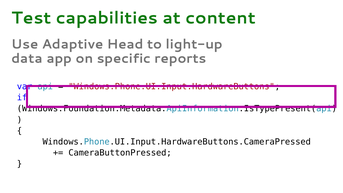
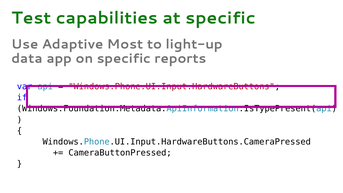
at content: content -> specific
Head: Head -> Most
